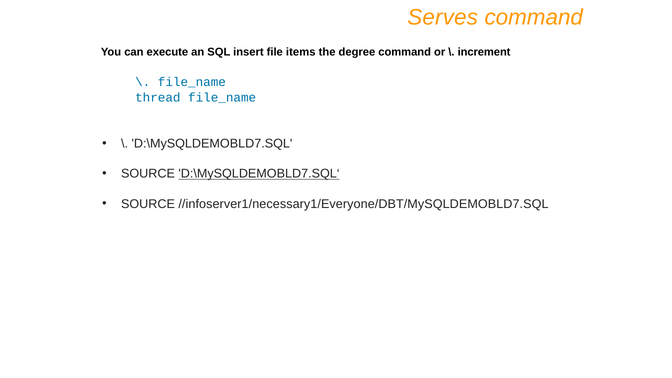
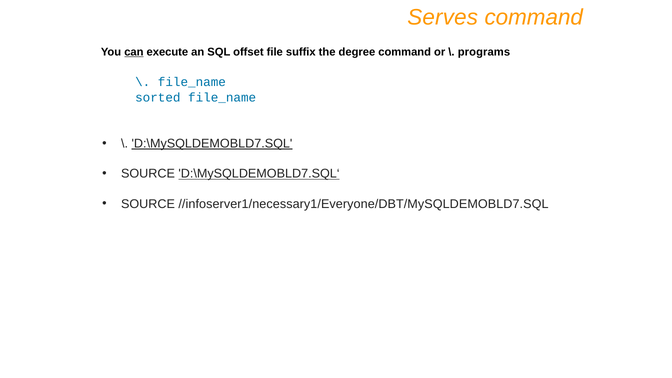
can underline: none -> present
insert: insert -> offset
items: items -> suffix
increment: increment -> programs
thread: thread -> sorted
D:\MySQLDEMOBLD7.SQL underline: none -> present
